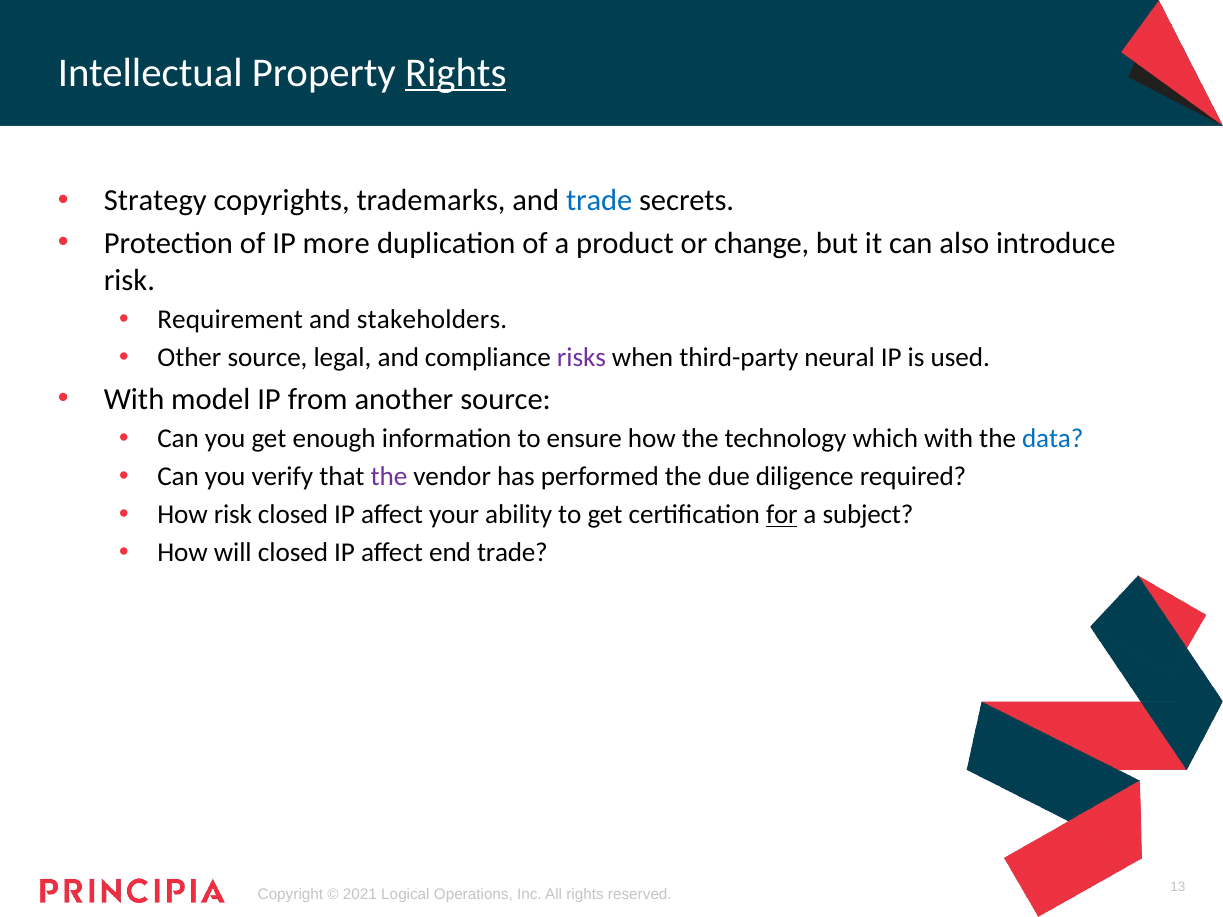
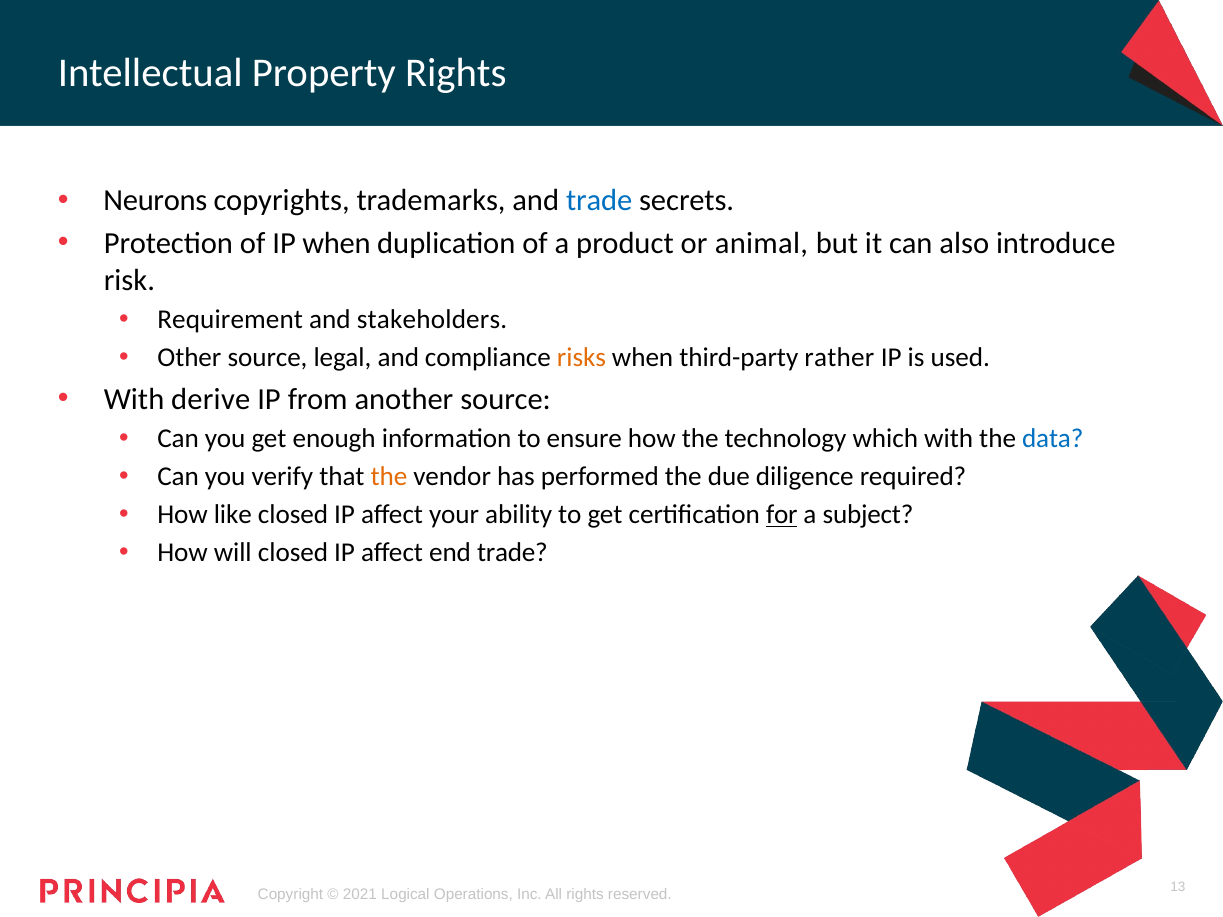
Rights at (456, 73) underline: present -> none
Strategy: Strategy -> Neurons
IP more: more -> when
change: change -> animal
risks colour: purple -> orange
neural: neural -> rather
model: model -> derive
the at (389, 477) colour: purple -> orange
How risk: risk -> like
